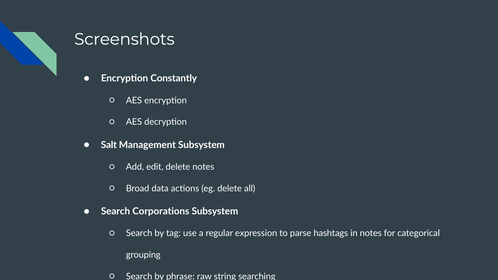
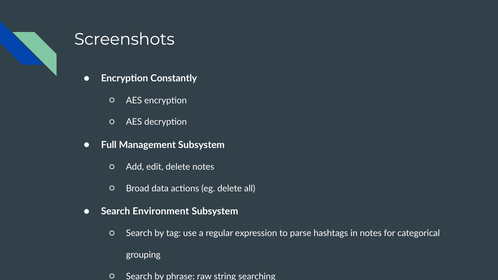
Salt: Salt -> Full
Corporations: Corporations -> Environment
